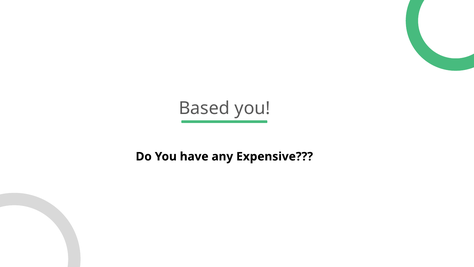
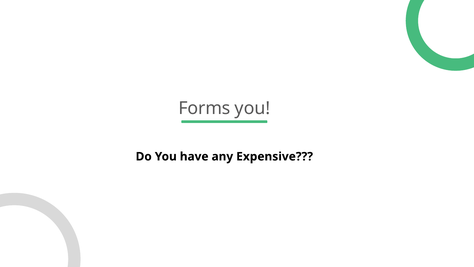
Based: Based -> Forms
